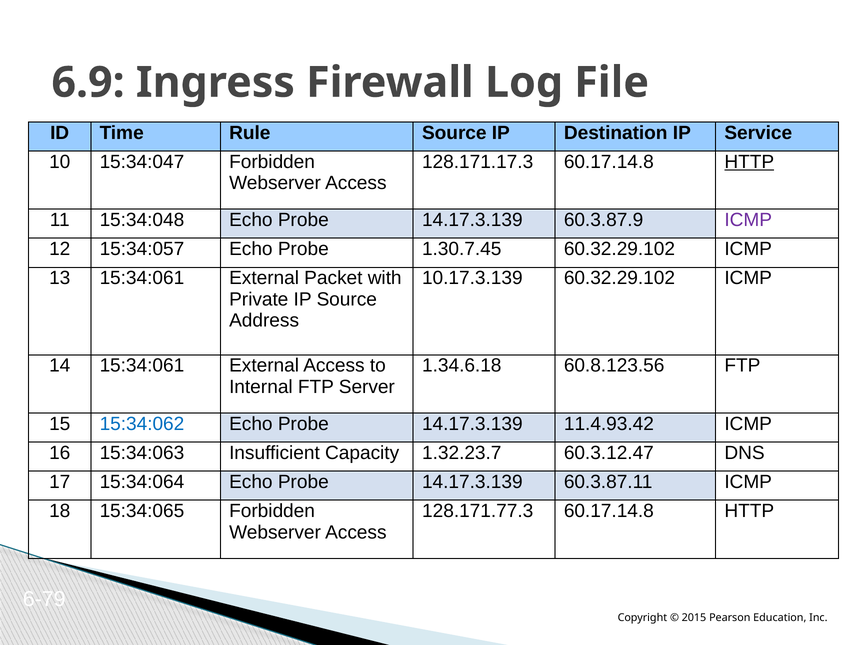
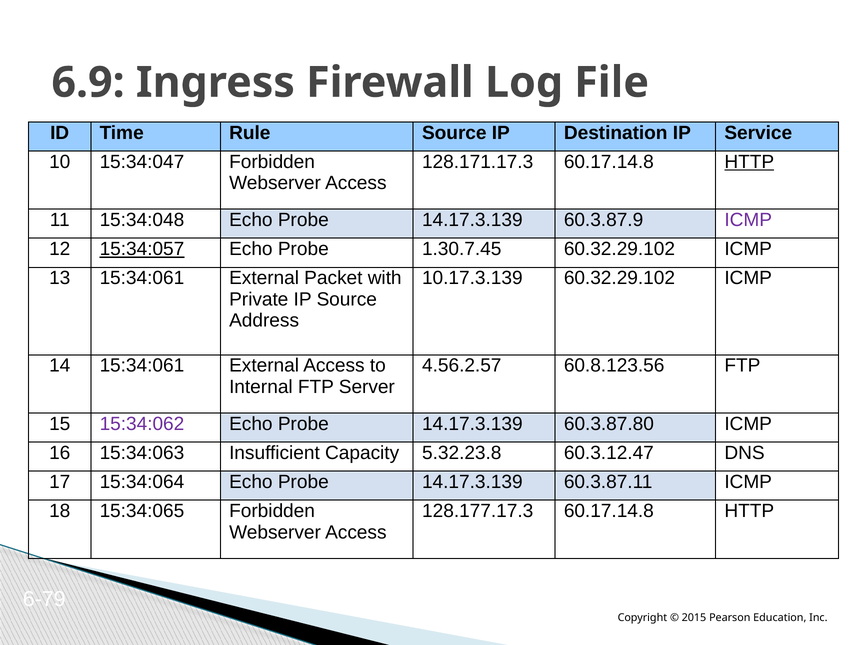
15:34:057 underline: none -> present
1.34.6.18: 1.34.6.18 -> 4.56.2.57
15:34:062 colour: blue -> purple
11.4.93.42: 11.4.93.42 -> 60.3.87.80
1.32.23.7: 1.32.23.7 -> 5.32.23.8
128.171.77.3: 128.171.77.3 -> 128.177.17.3
